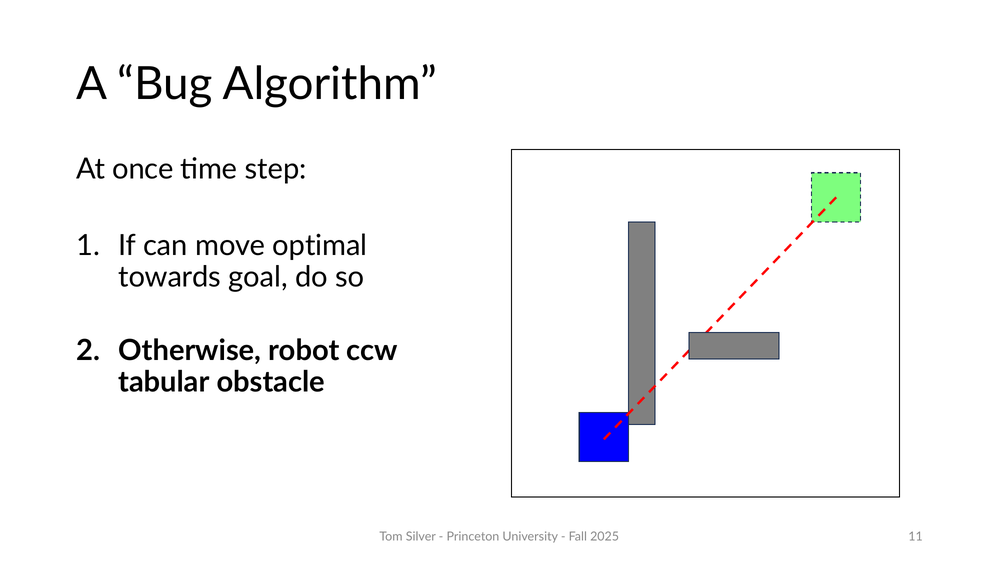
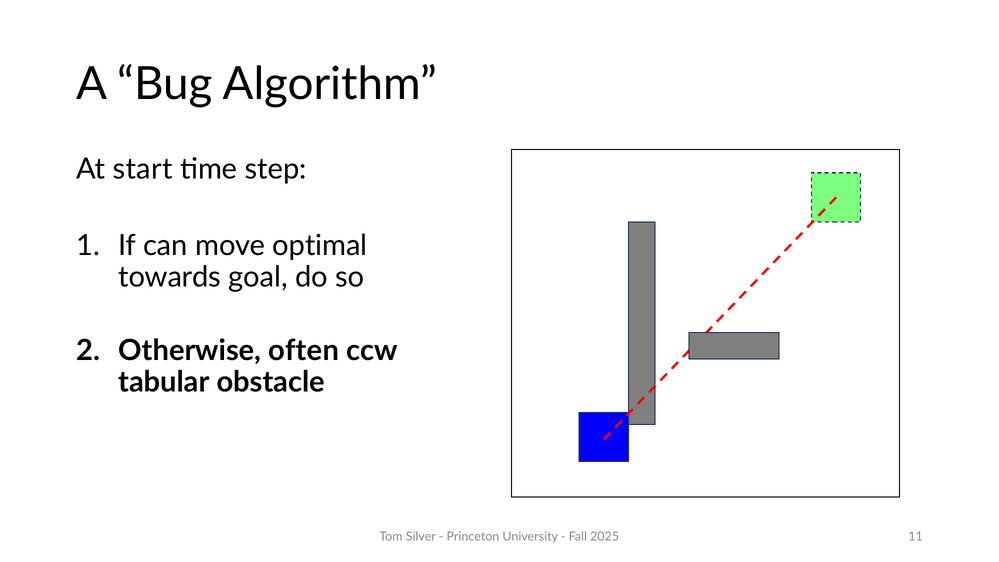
once: once -> start
robot: robot -> often
